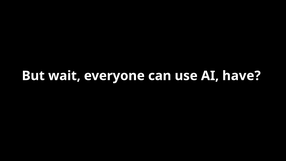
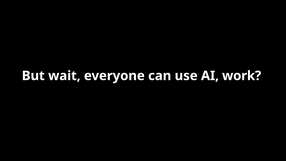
have: have -> work
